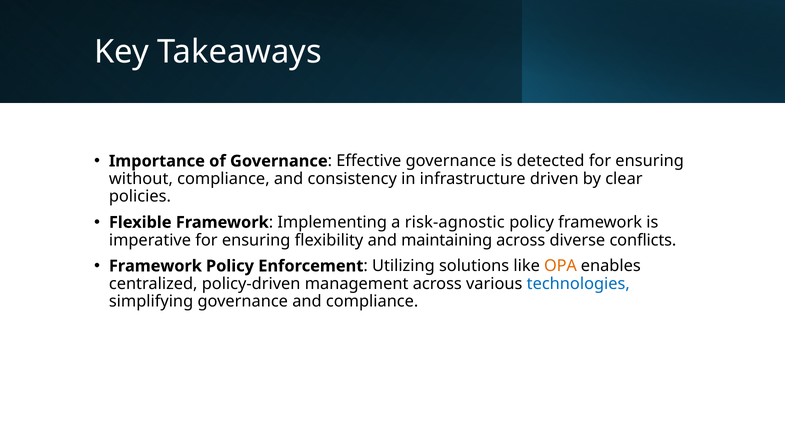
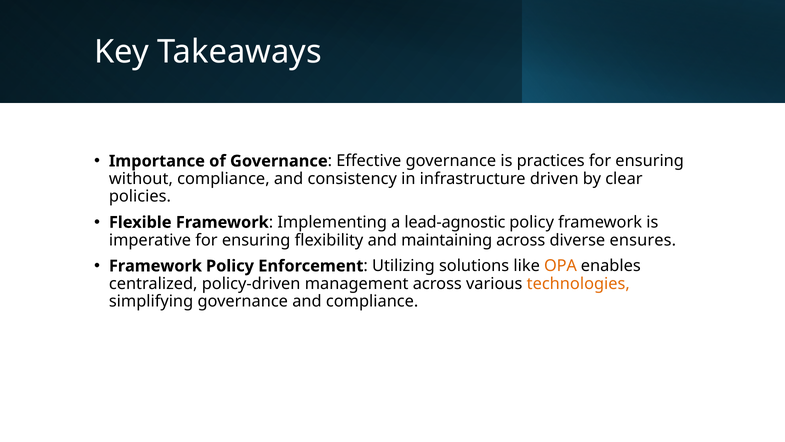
detected: detected -> practices
risk-agnostic: risk-agnostic -> lead-agnostic
conflicts: conflicts -> ensures
technologies colour: blue -> orange
